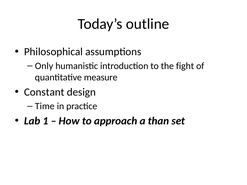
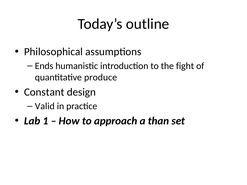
Only: Only -> Ends
measure: measure -> produce
Time: Time -> Valid
